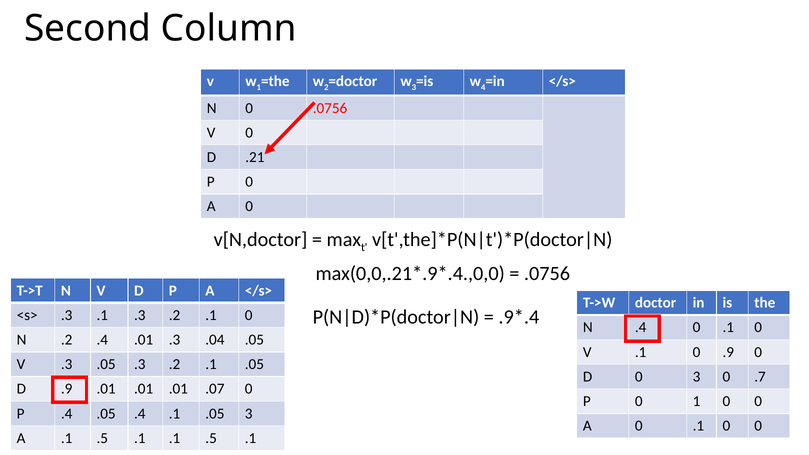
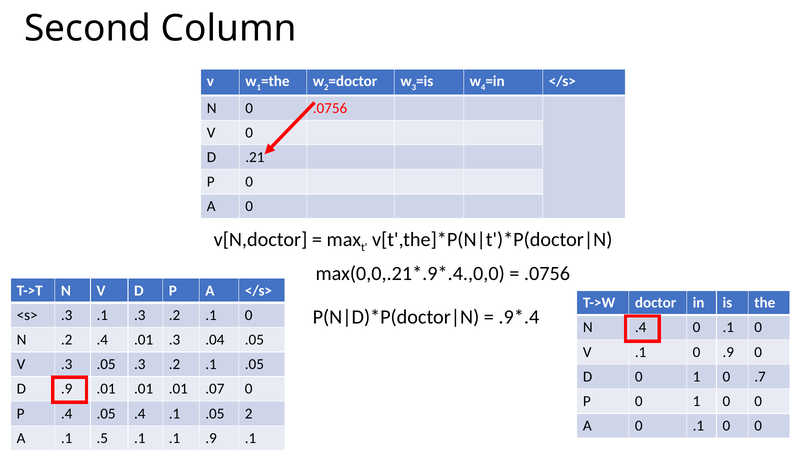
D 0 3: 3 -> 1
.05 3: 3 -> 2
.1 .1 .5: .5 -> .9
